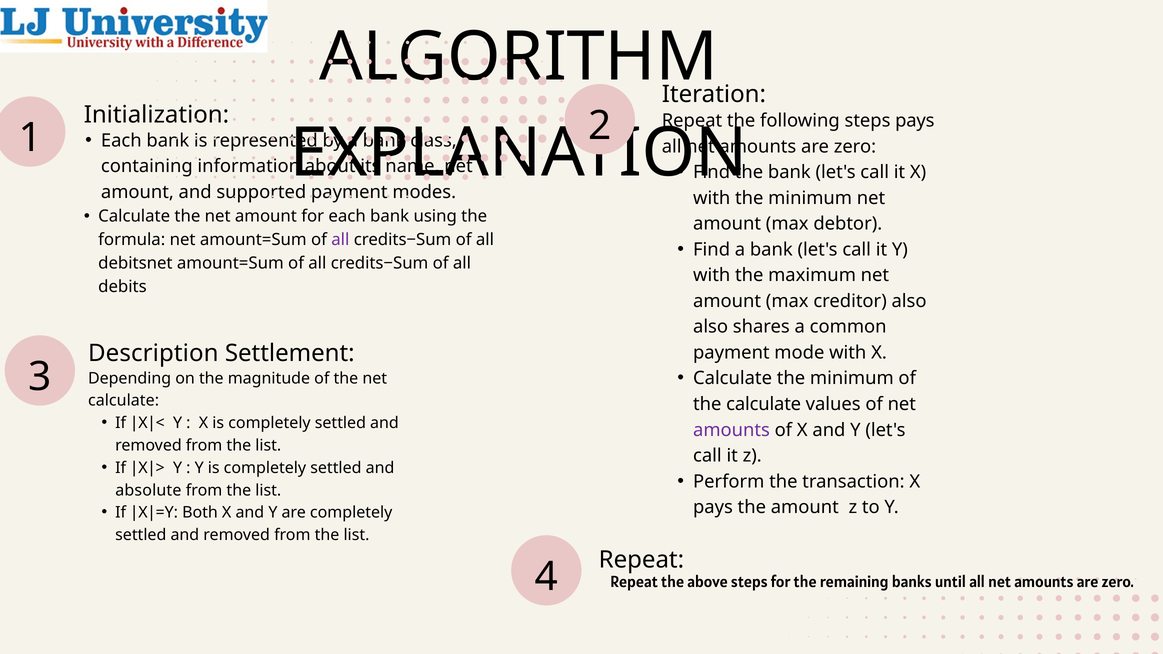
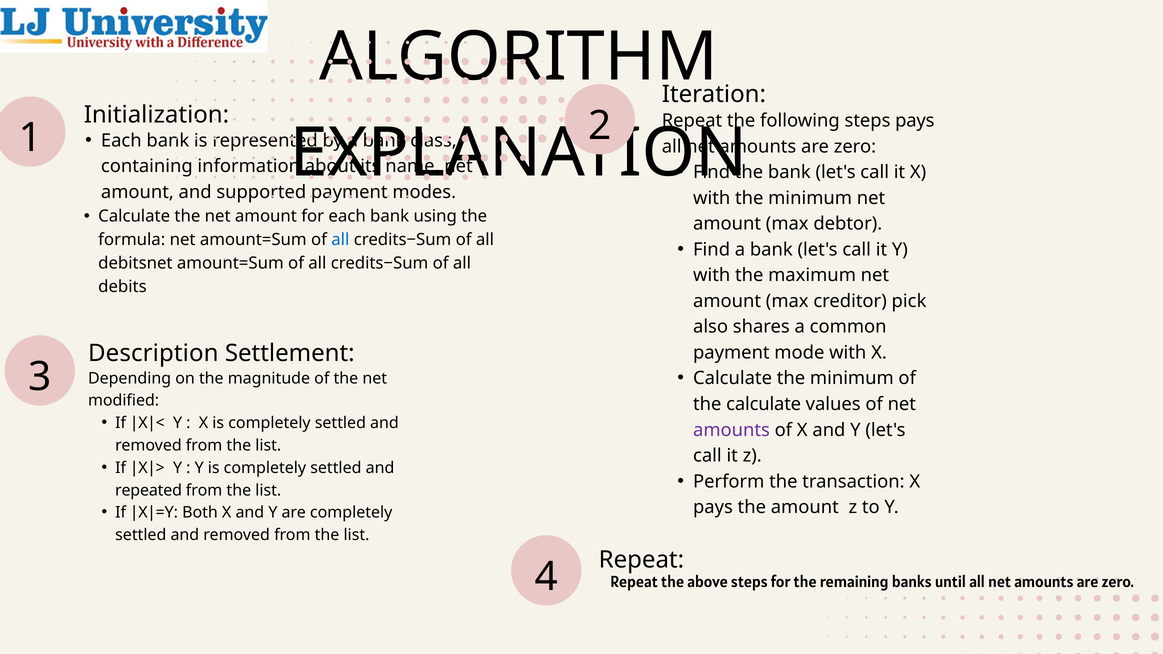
all at (340, 240) colour: purple -> blue
creditor also: also -> pick
calculate at (124, 401): calculate -> modified
absolute: absolute -> repeated
